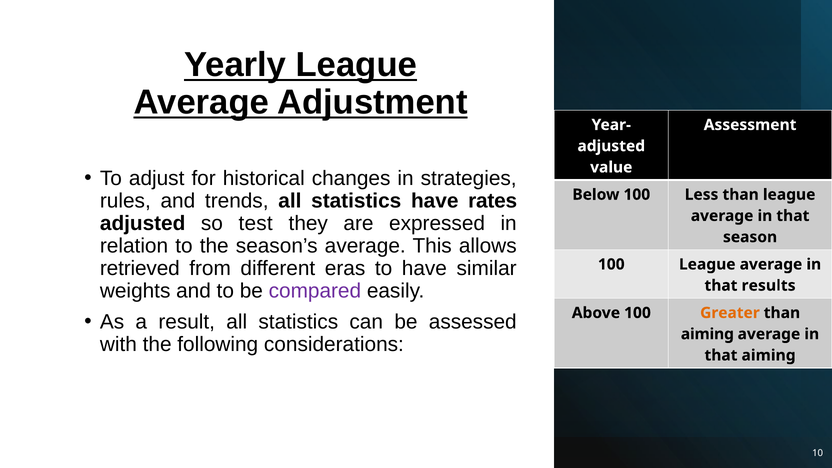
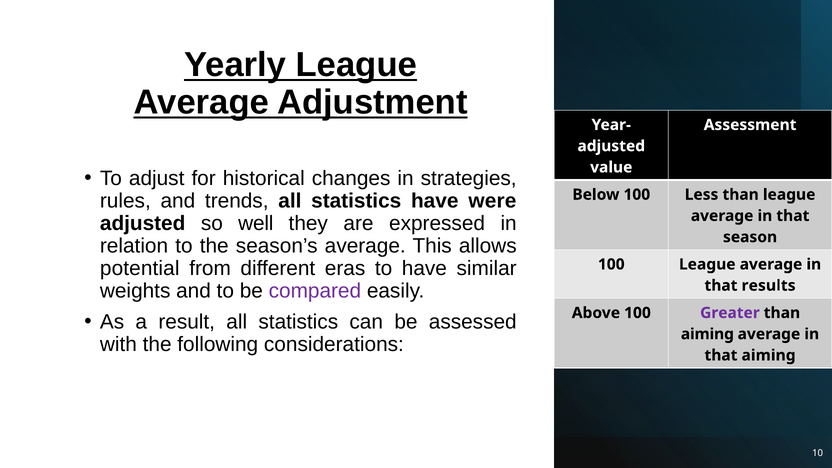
rates: rates -> were
test: test -> well
retrieved: retrieved -> potential
Greater colour: orange -> purple
